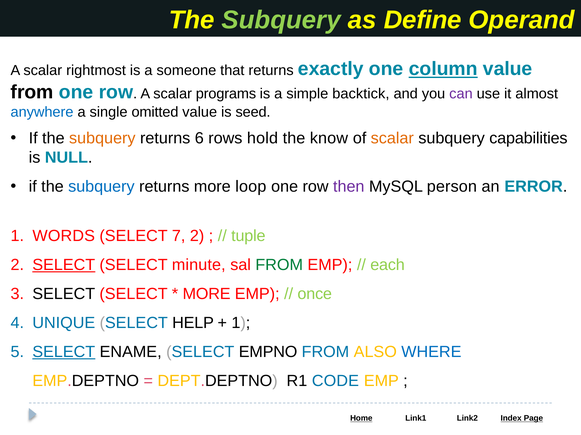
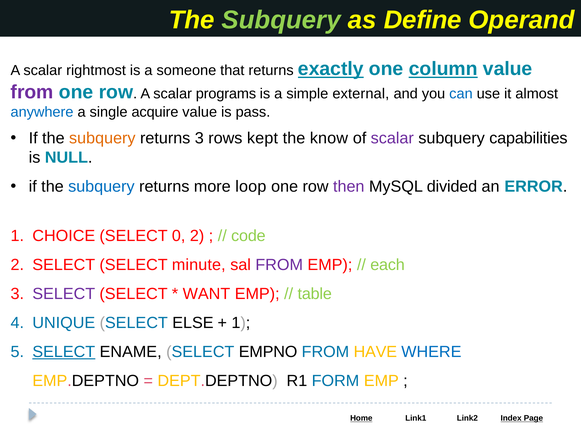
exactly underline: none -> present
from at (32, 92) colour: black -> purple
backtick: backtick -> external
can colour: purple -> blue
omitted: omitted -> acquire
seed: seed -> pass
returns 6: 6 -> 3
hold: hold -> kept
scalar at (392, 139) colour: orange -> purple
person: person -> divided
WORDS: WORDS -> CHOICE
7: 7 -> 0
tuple: tuple -> code
SELECT at (64, 265) underline: present -> none
FROM at (279, 265) colour: green -> purple
SELECT at (64, 294) colour: black -> purple
MORE at (207, 294): MORE -> WANT
once: once -> table
HELP: HELP -> ELSE
ALSO: ALSO -> HAVE
CODE: CODE -> FORM
